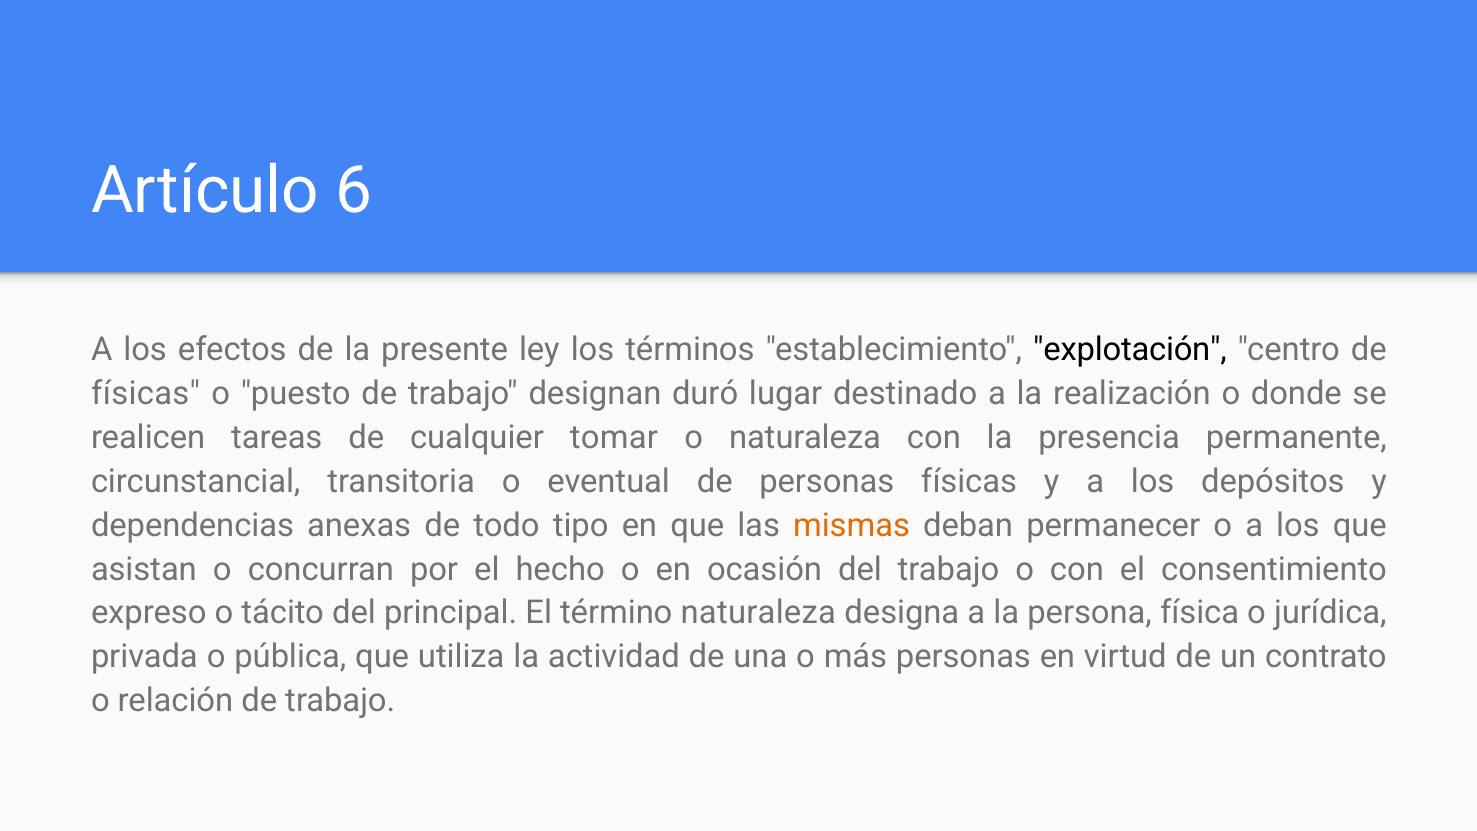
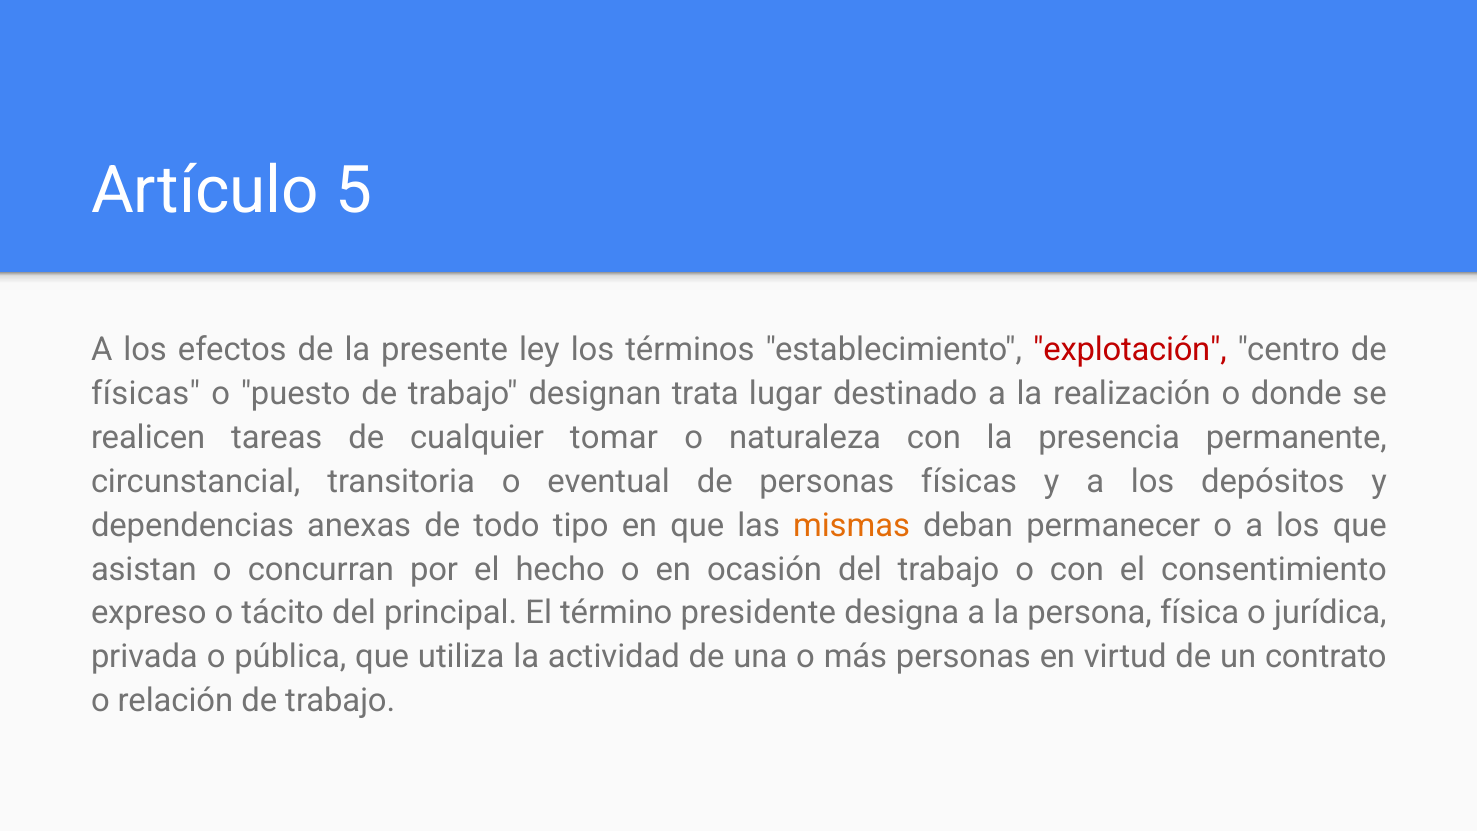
6: 6 -> 5
explotación colour: black -> red
duró: duró -> trata
término naturaleza: naturaleza -> presidente
